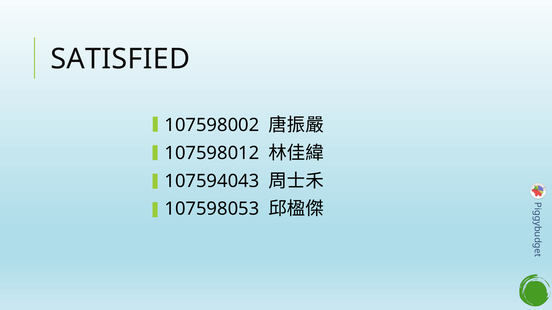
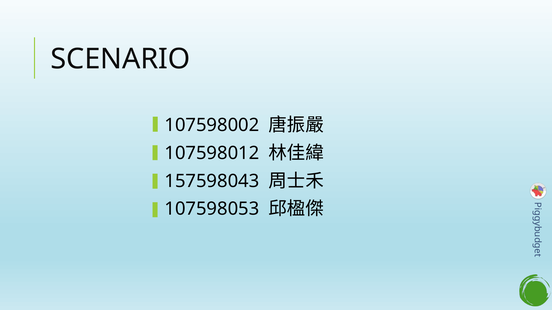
SATISFIED: SATISFIED -> SCENARIO
107594043: 107594043 -> 157598043
